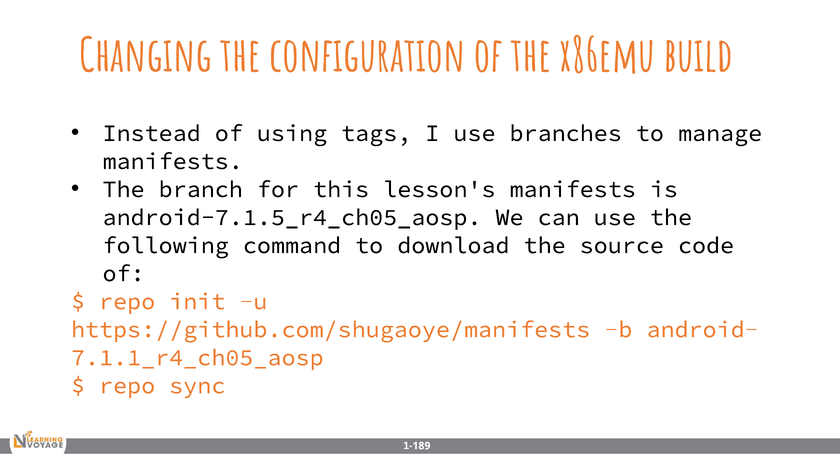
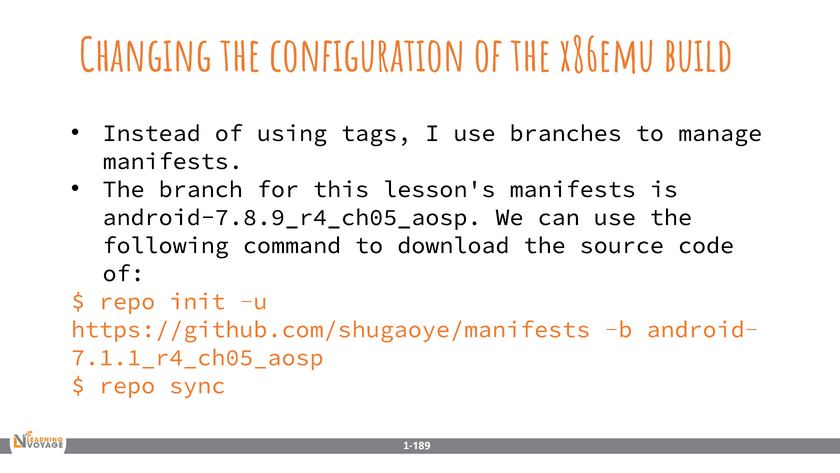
android-7.1.5_r4_ch05_aosp: android-7.1.5_r4_ch05_aosp -> android-7.8.9_r4_ch05_aosp
